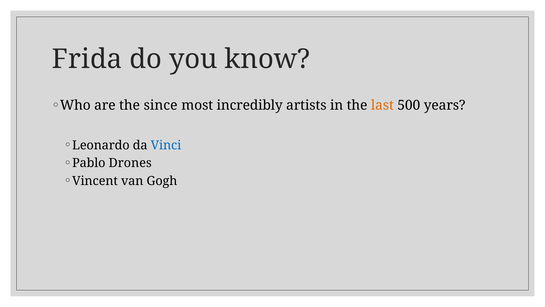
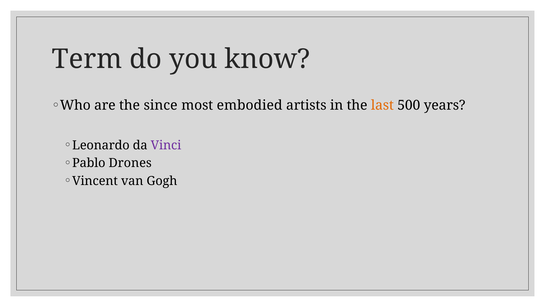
Frida: Frida -> Term
incredibly: incredibly -> embodied
Vinci colour: blue -> purple
